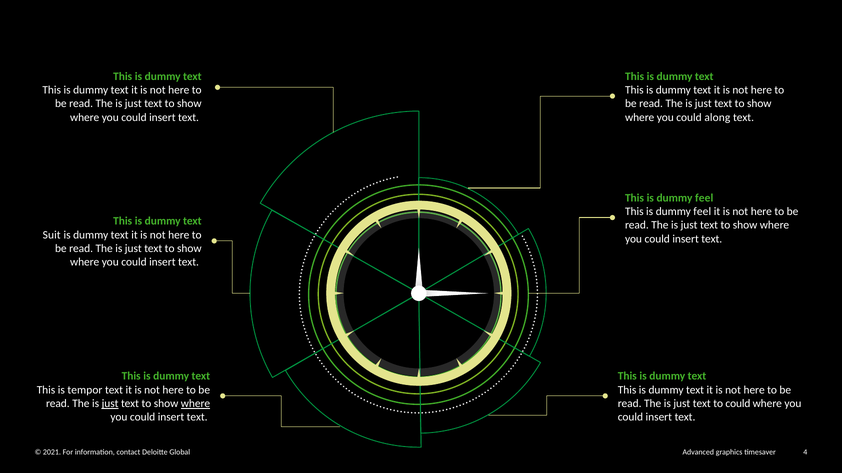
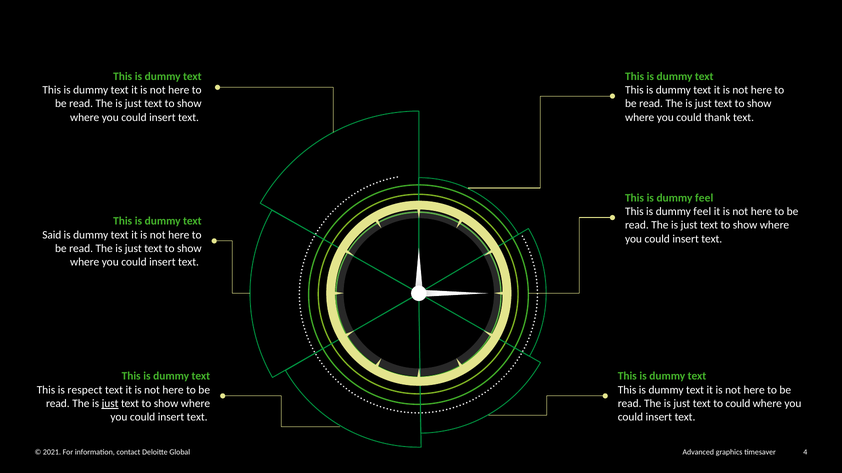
along: along -> thank
Suit: Suit -> Said
tempor: tempor -> respect
where at (195, 404) underline: present -> none
